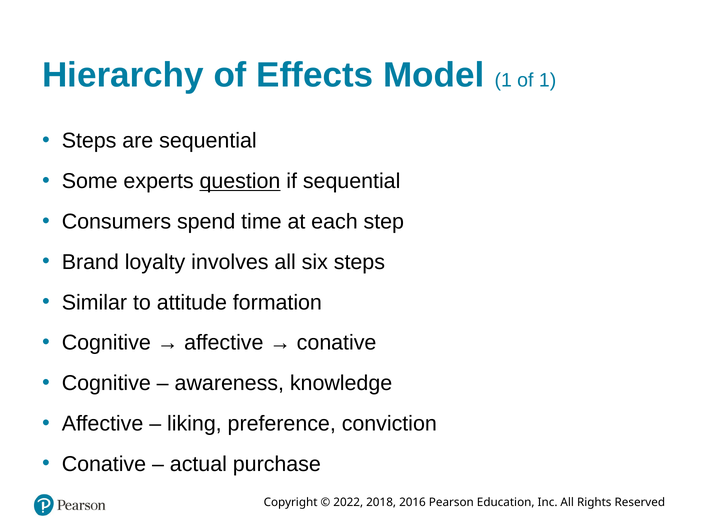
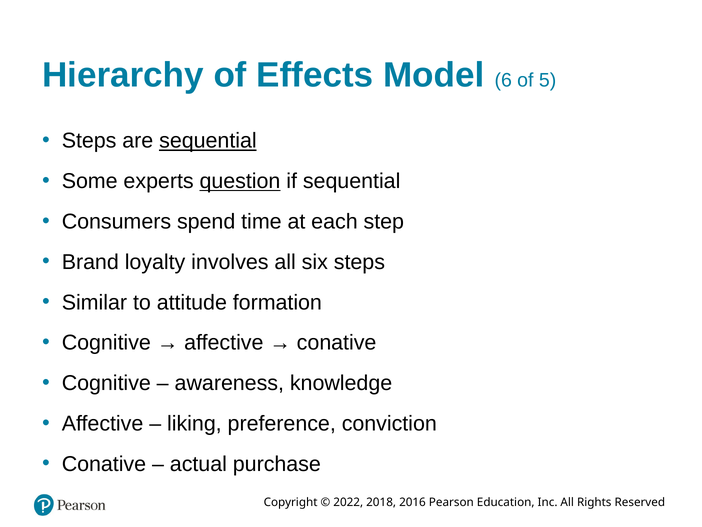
Model 1: 1 -> 6
of 1: 1 -> 5
sequential at (208, 141) underline: none -> present
